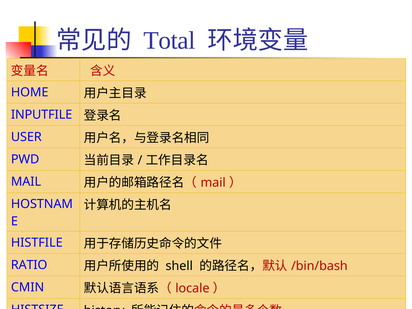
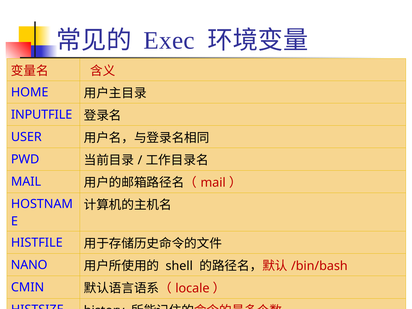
Total: Total -> Exec
RATIO: RATIO -> NANO
